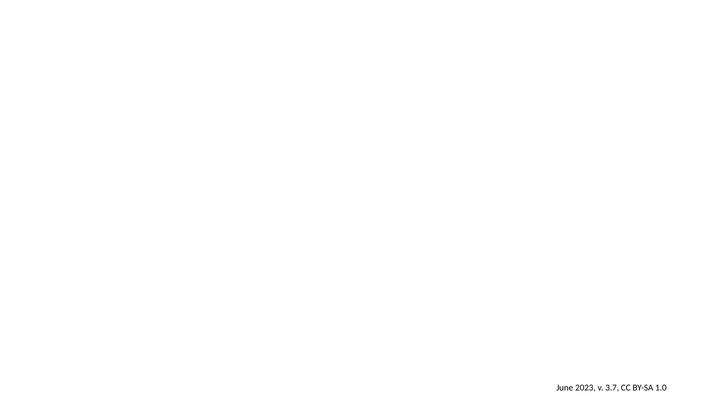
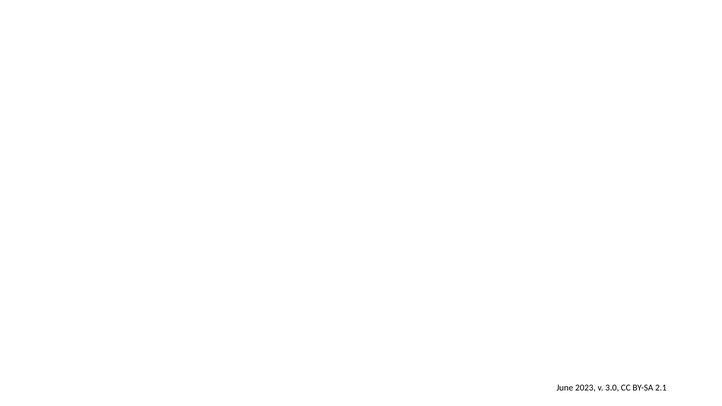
3.7: 3.7 -> 3.0
1.0: 1.0 -> 2.1
